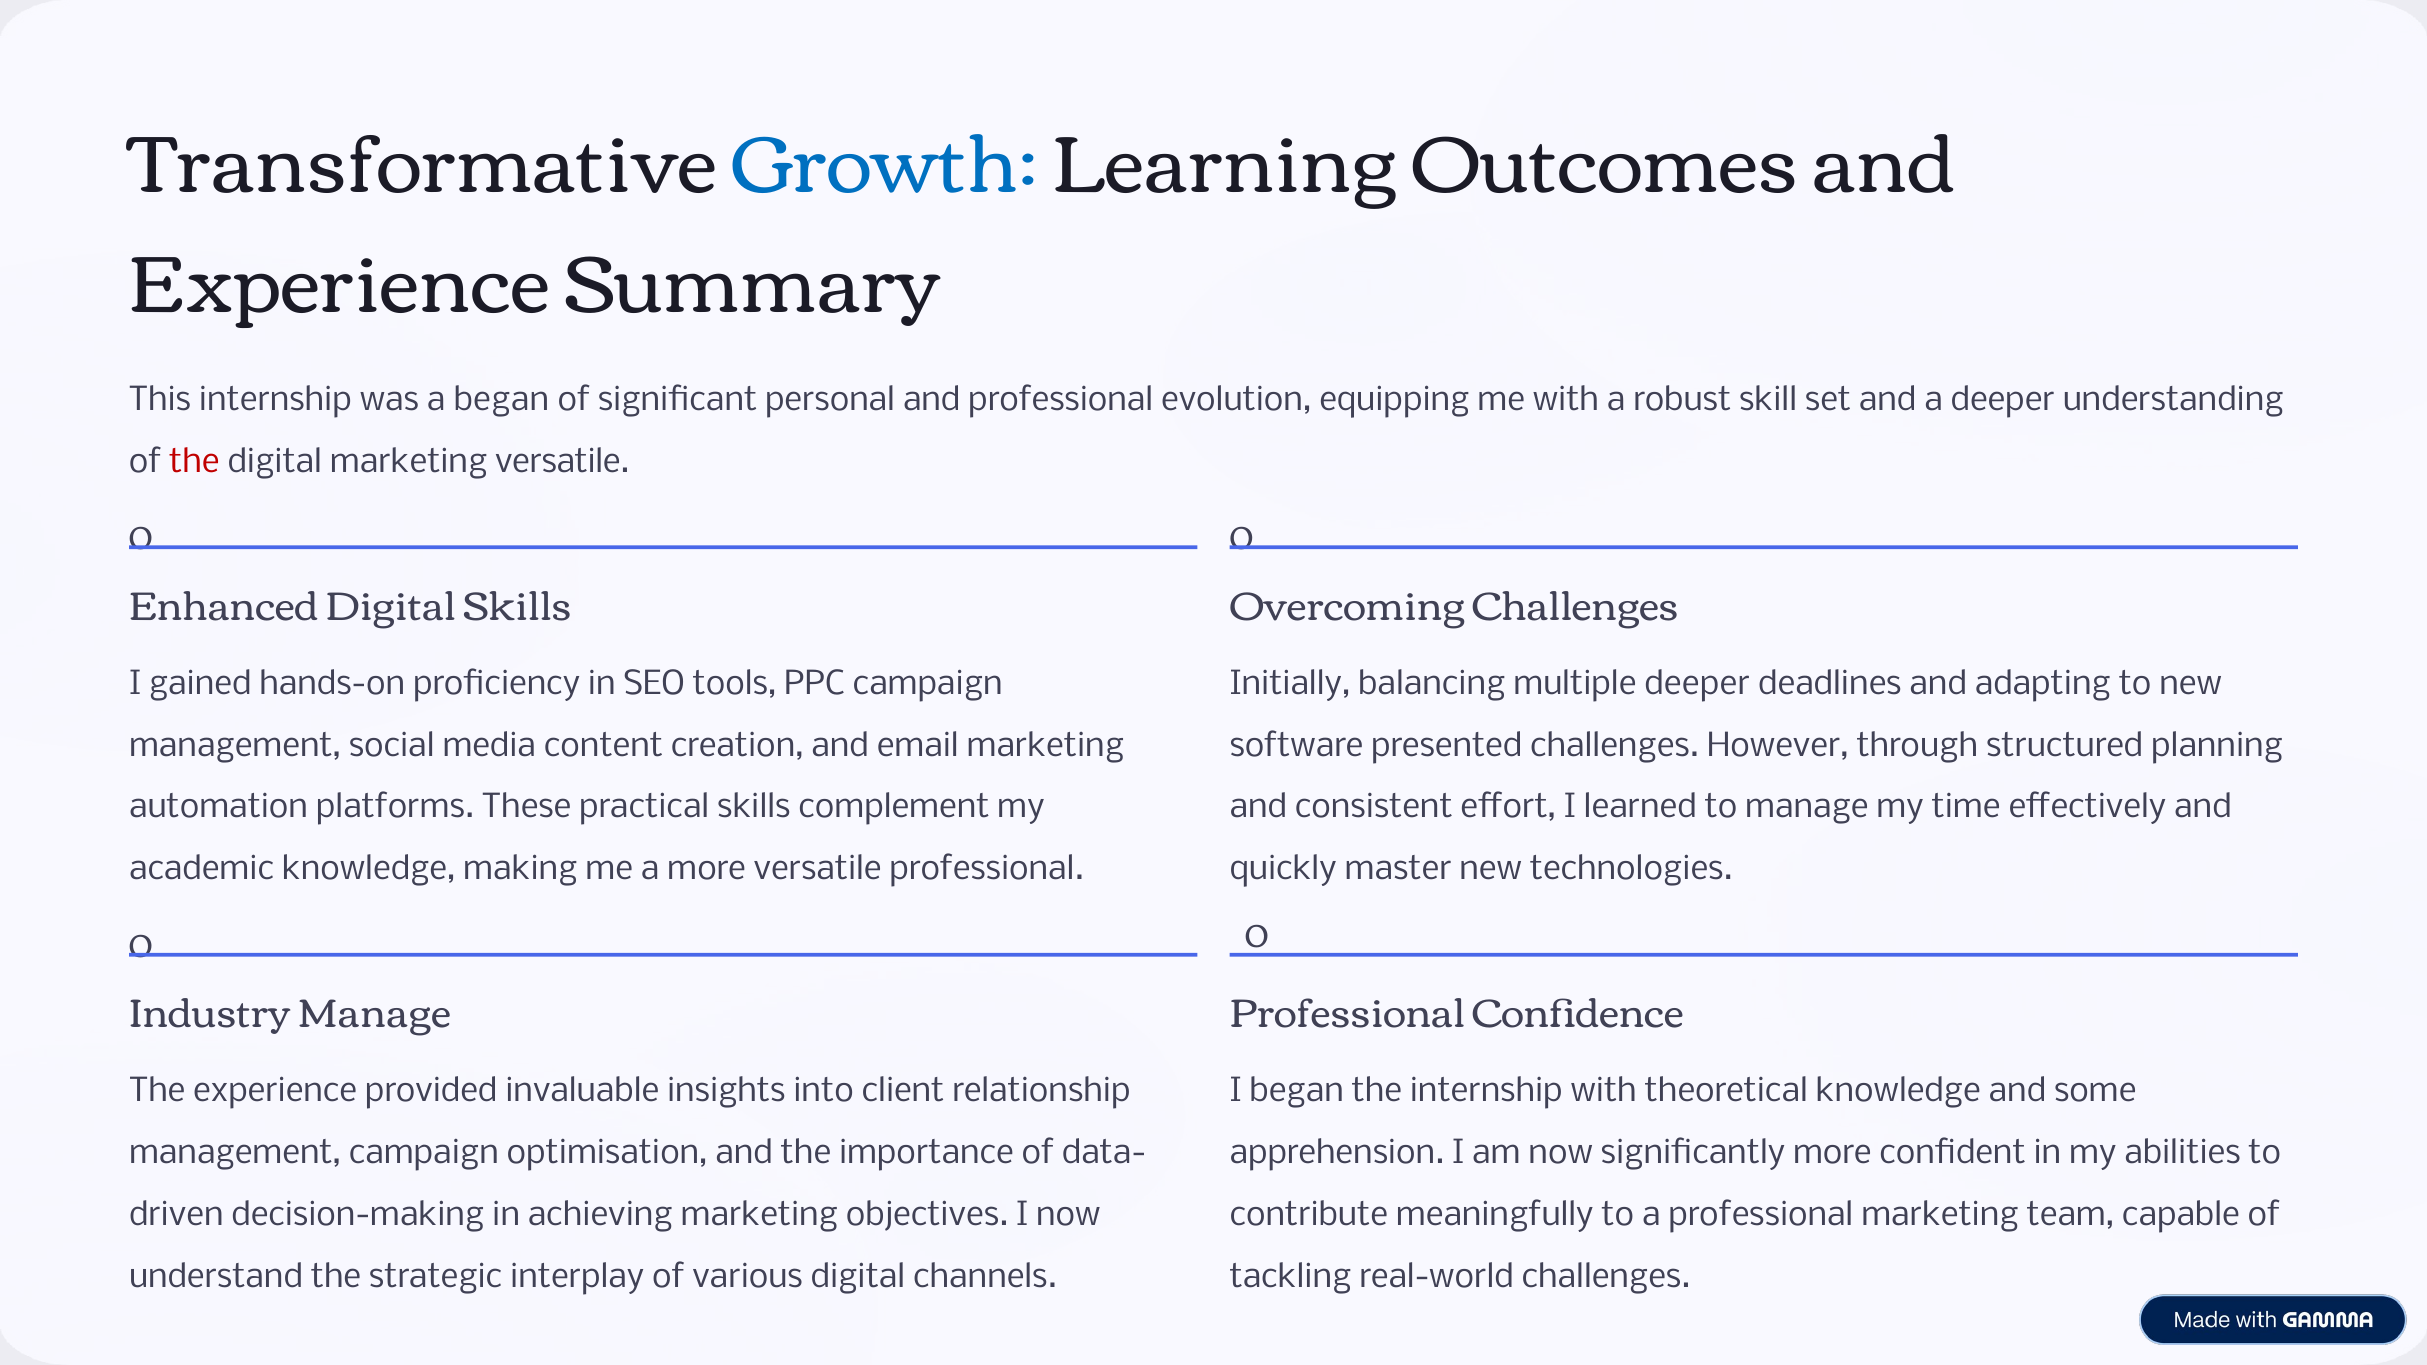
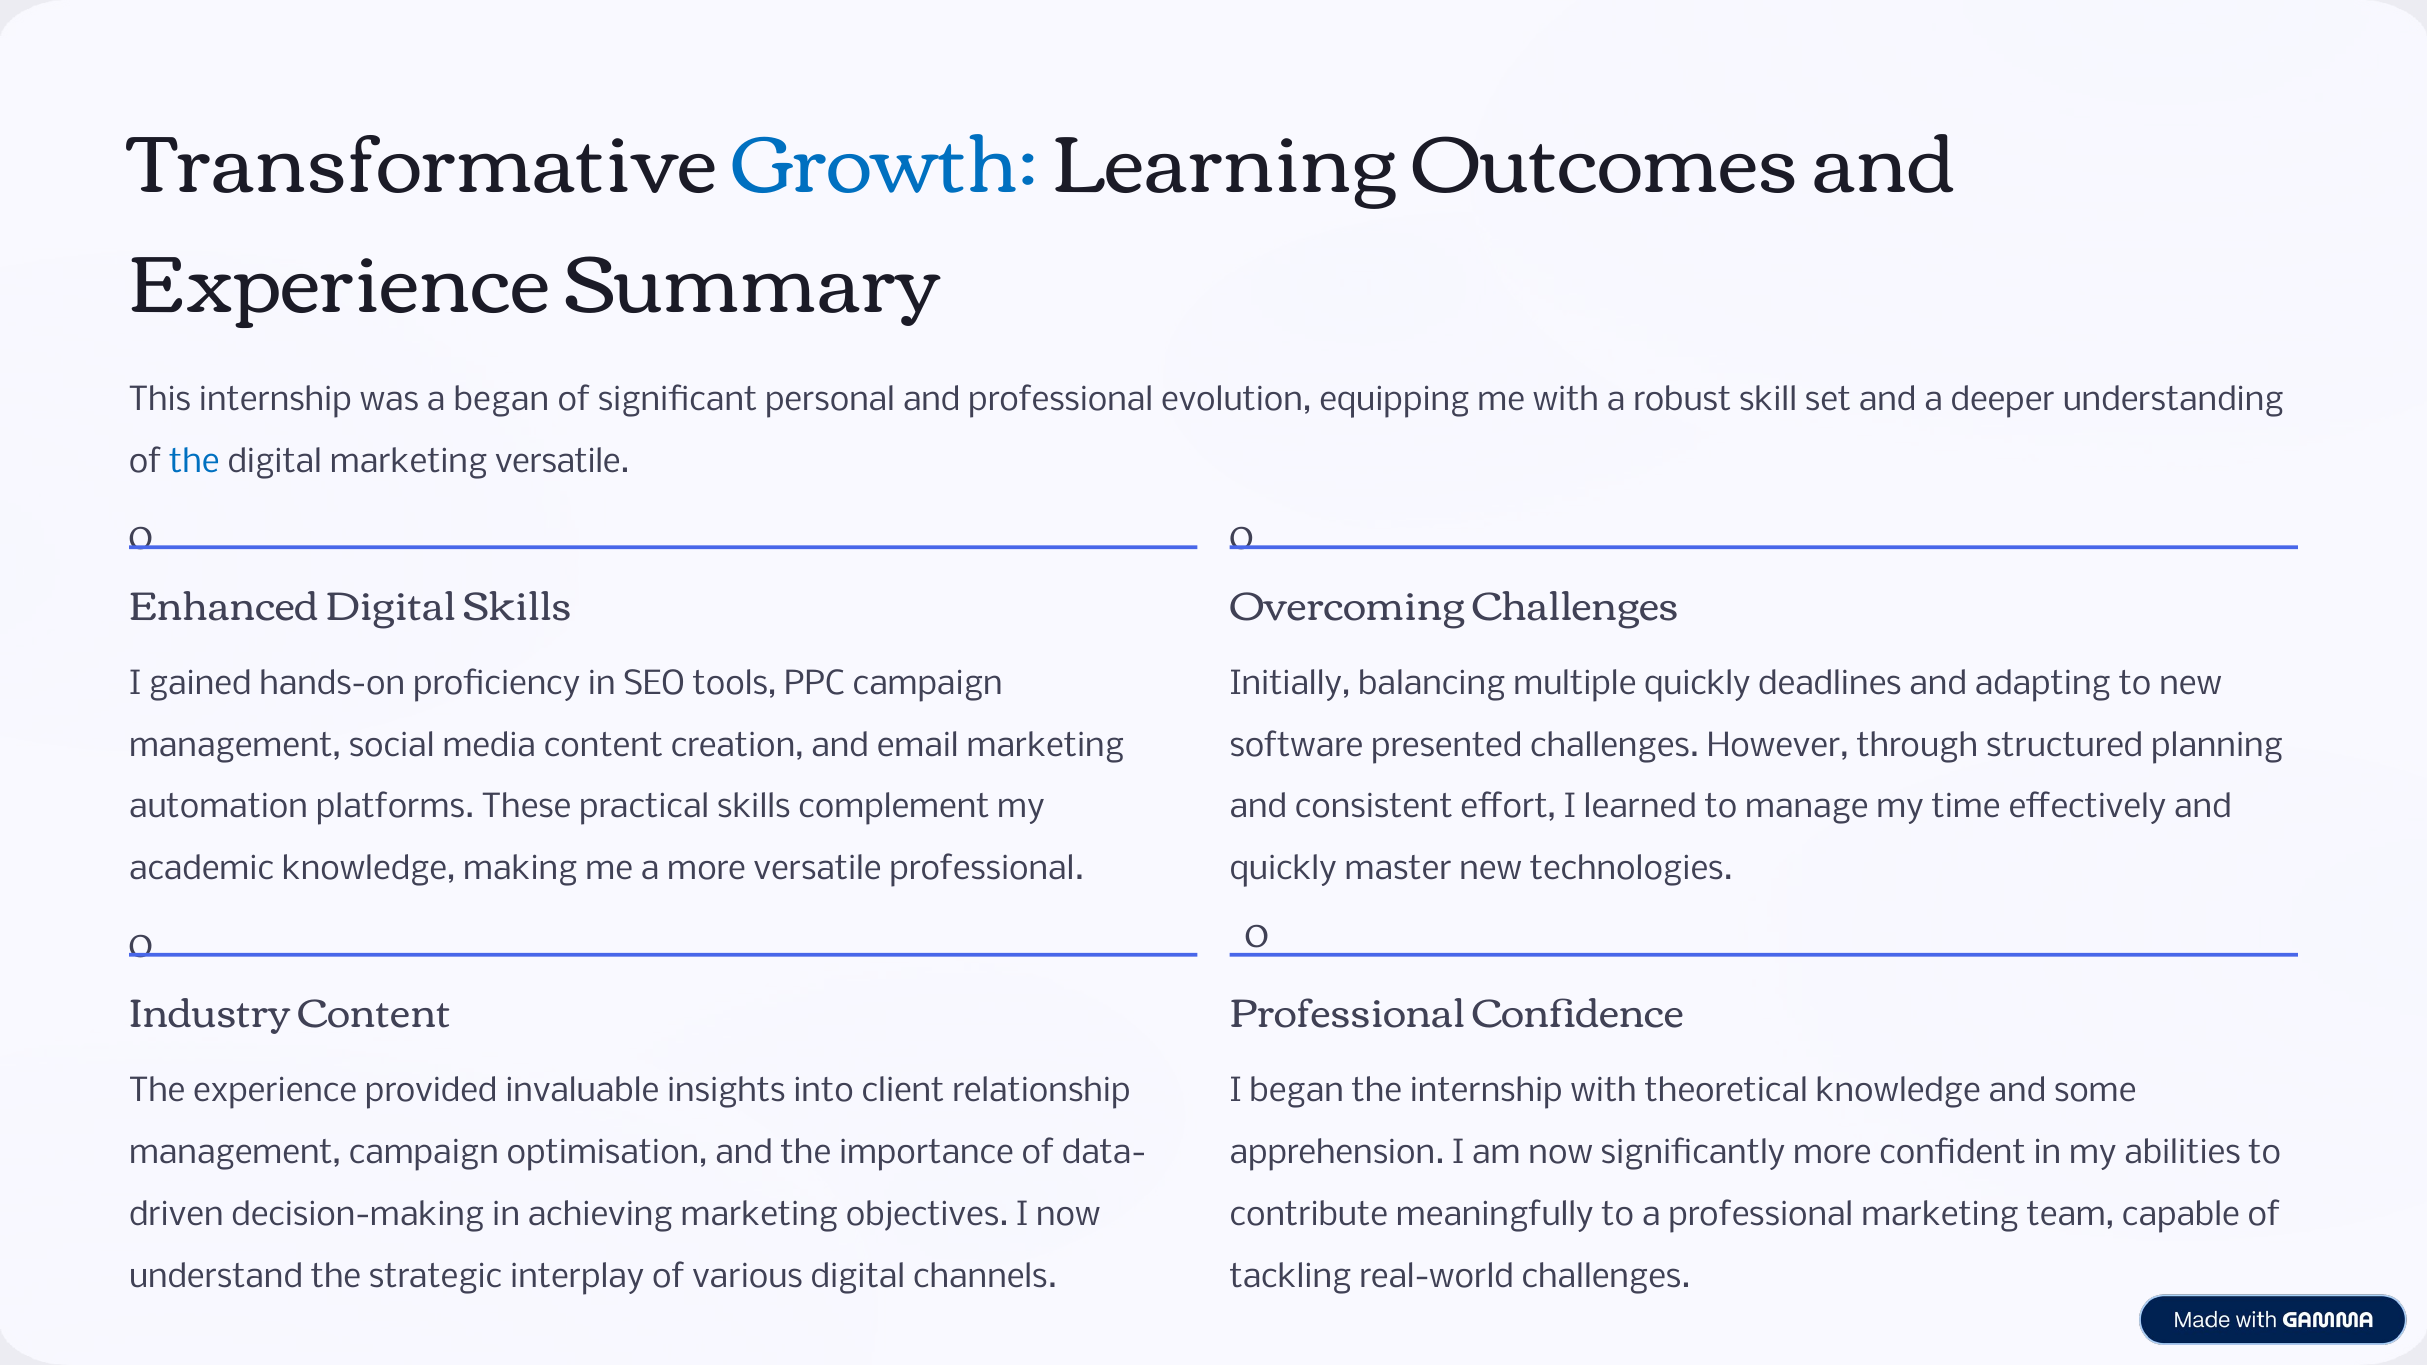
the at (194, 462) colour: red -> blue
multiple deeper: deeper -> quickly
Industry Manage: Manage -> Content
